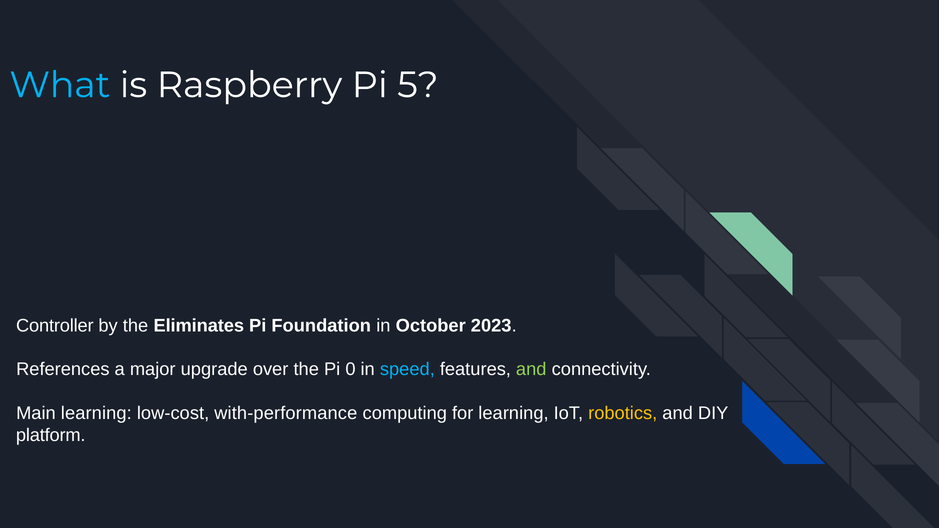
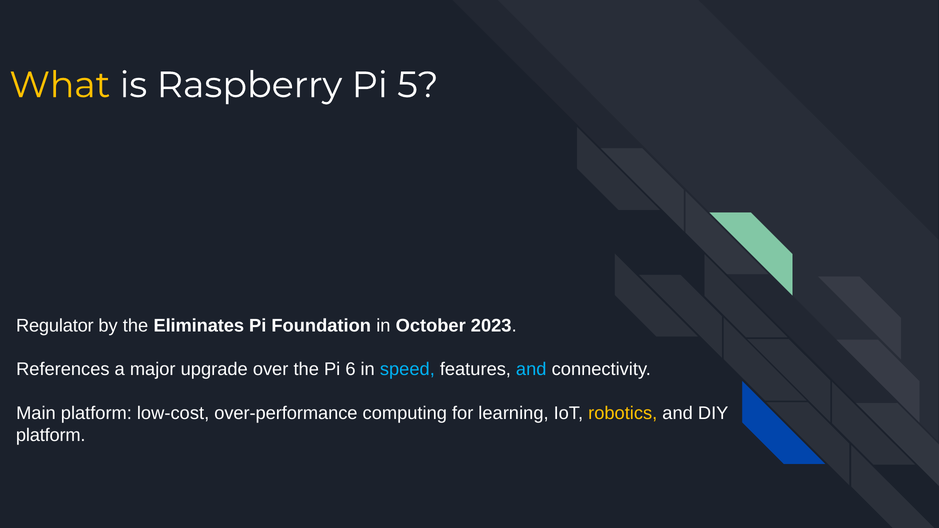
What colour: light blue -> yellow
Controller: Controller -> Regulator
0: 0 -> 6
and at (531, 369) colour: light green -> light blue
Main learning: learning -> platform
with-performance: with-performance -> over-performance
